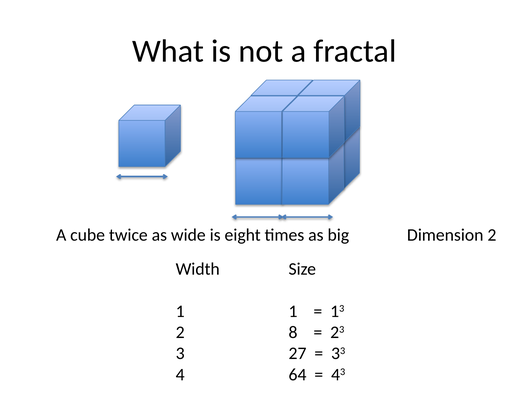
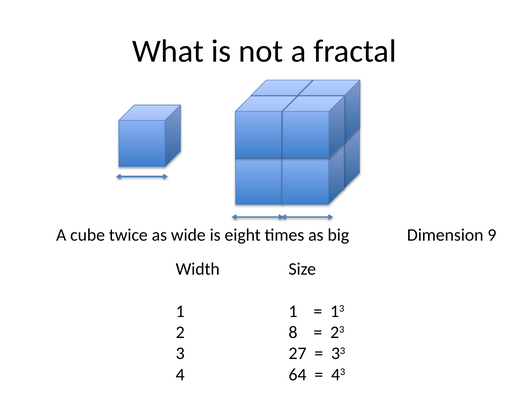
Dimension 2: 2 -> 9
